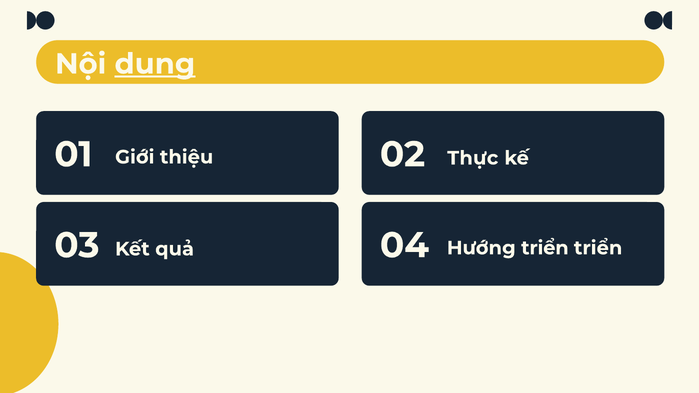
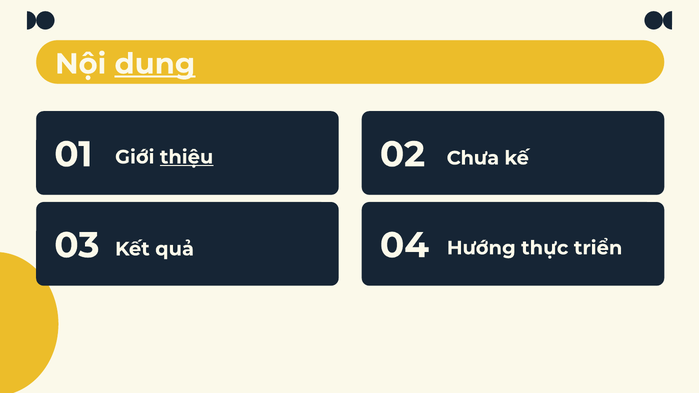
thiệu underline: none -> present
Thực: Thực -> Chưa
Hướng triển: triển -> thực
